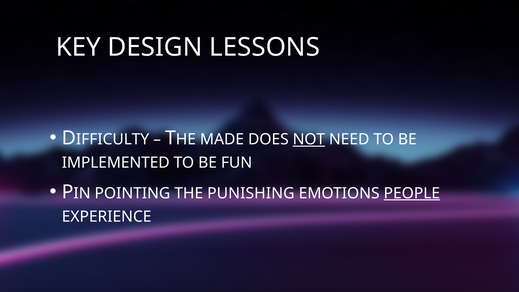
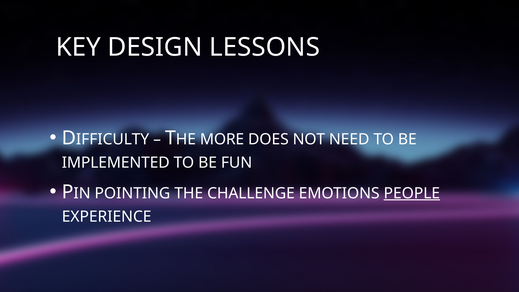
MADE: MADE -> MORE
NOT underline: present -> none
PUNISHING: PUNISHING -> CHALLENGE
